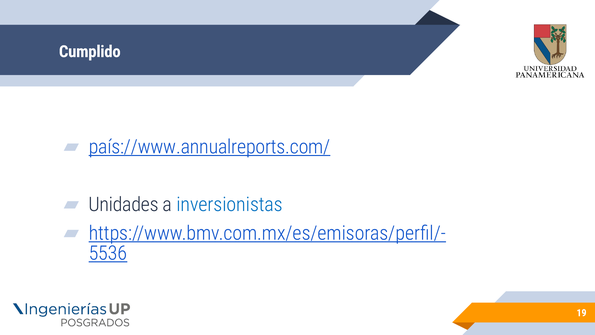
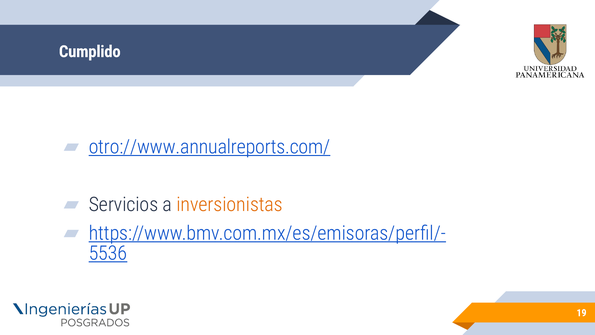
país://www.annualreports.com/: país://www.annualreports.com/ -> otro://www.annualreports.com/
Unidades: Unidades -> Servicios
inversionistas colour: blue -> orange
